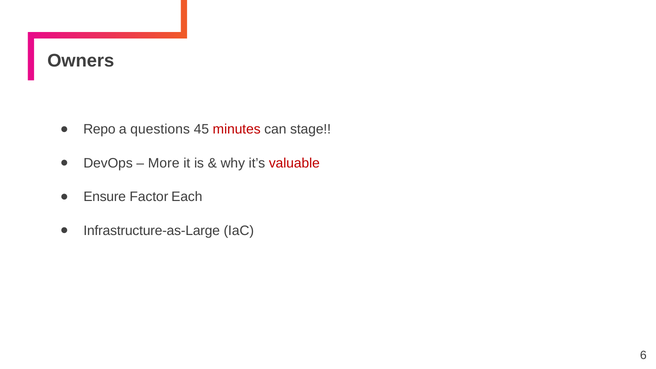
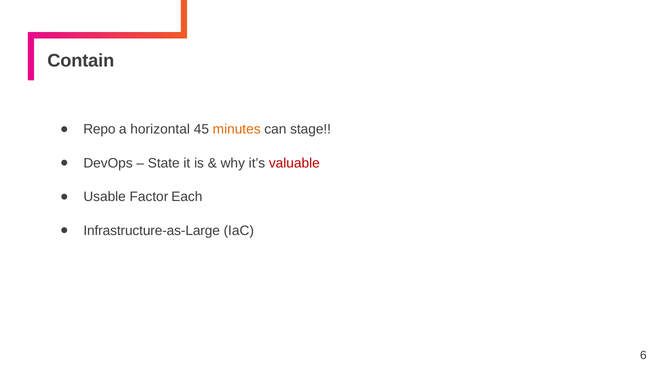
Owners: Owners -> Contain
questions: questions -> horizontal
minutes colour: red -> orange
More: More -> State
Ensure: Ensure -> Usable
